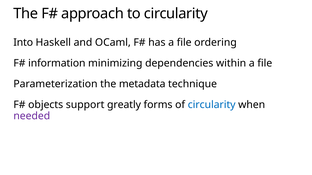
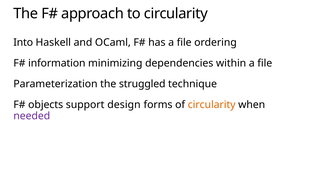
metadata: metadata -> struggled
greatly: greatly -> design
circularity at (212, 105) colour: blue -> orange
